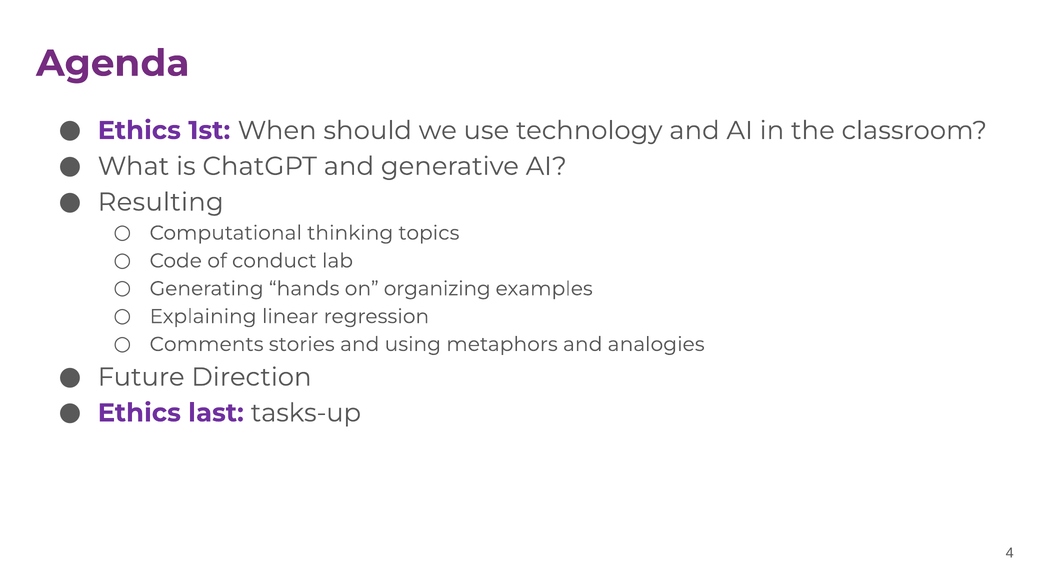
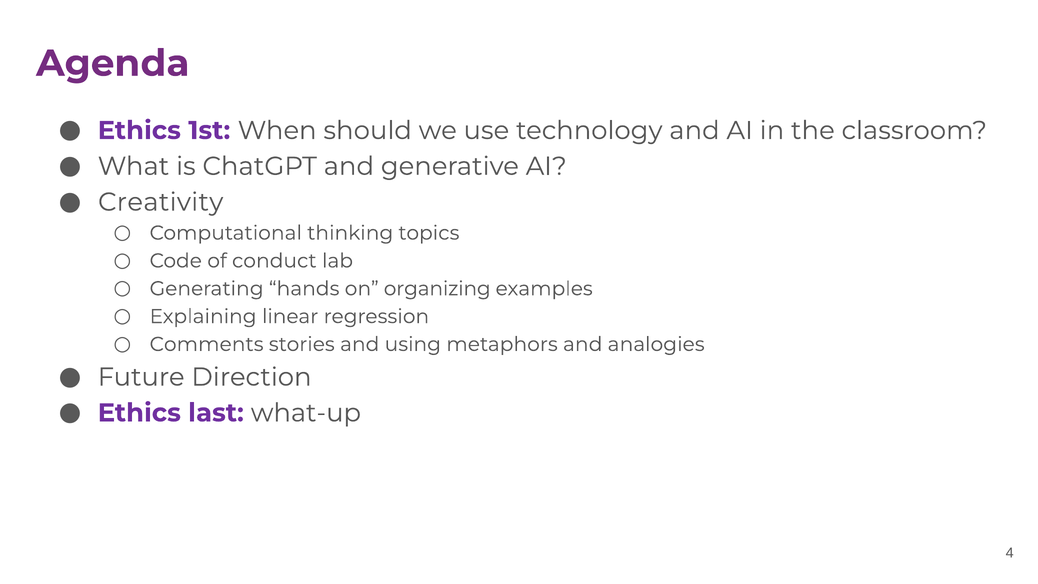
Resulting: Resulting -> Creativity
tasks-up: tasks-up -> what-up
